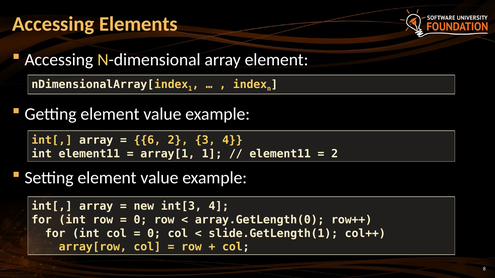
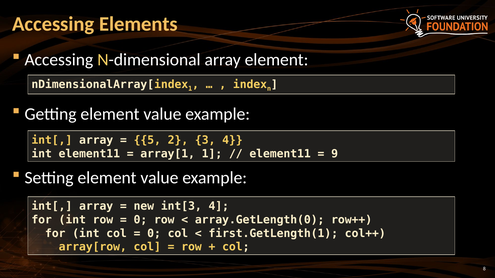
6: 6 -> 5
2 at (335, 154): 2 -> 9
slide.GetLength(1: slide.GetLength(1 -> first.GetLength(1
